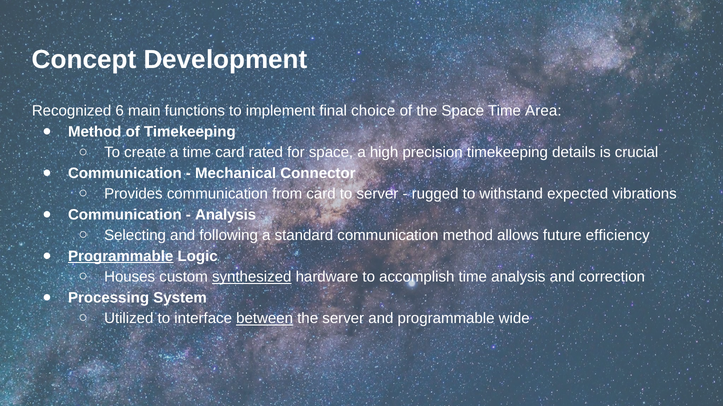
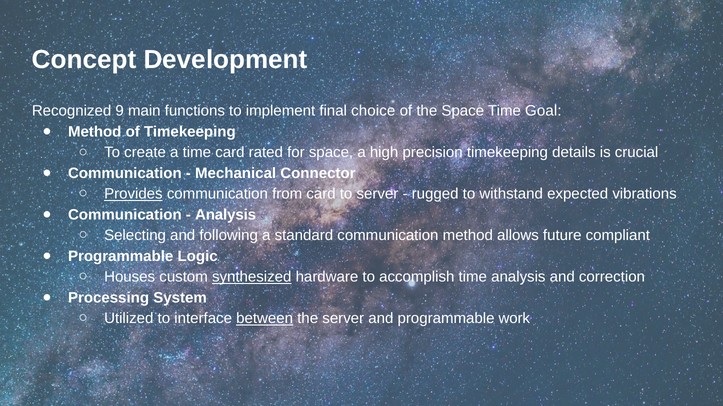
6: 6 -> 9
Area: Area -> Goal
Provides underline: none -> present
efficiency: efficiency -> compliant
Programmable at (121, 257) underline: present -> none
wide: wide -> work
